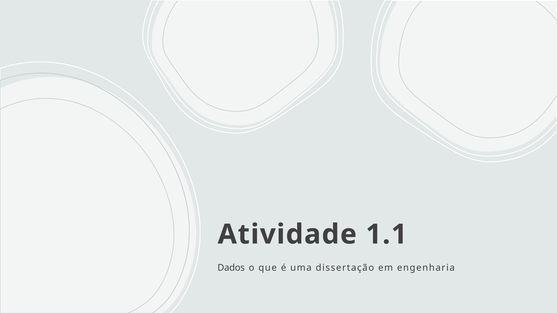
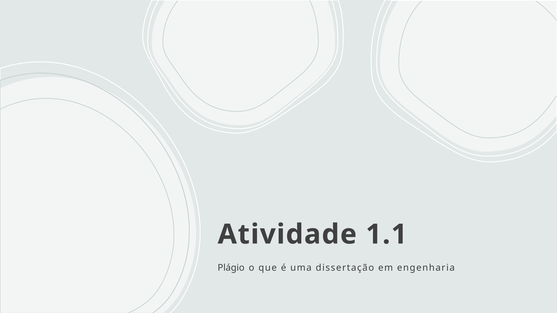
Dados: Dados -> Plágio
